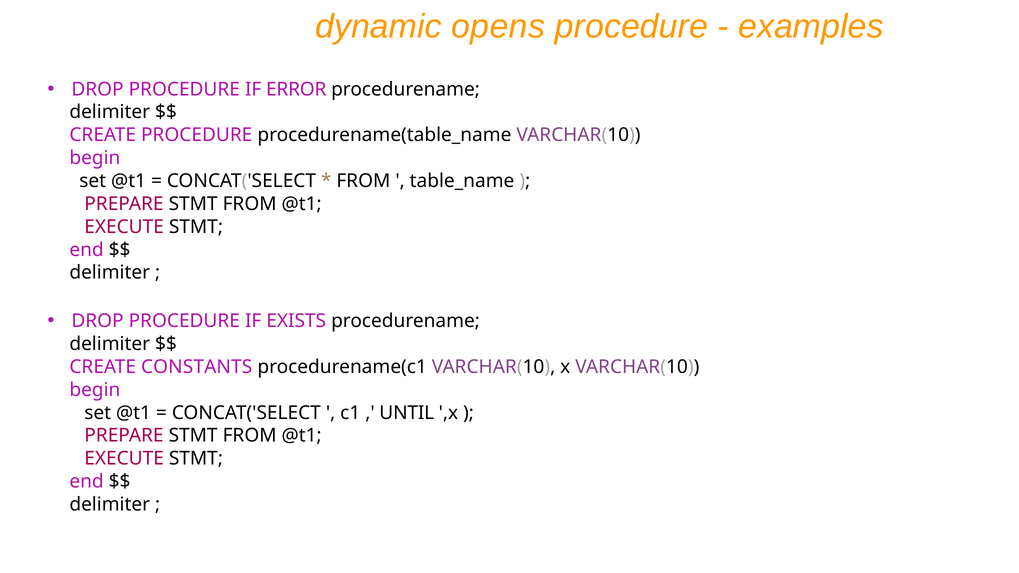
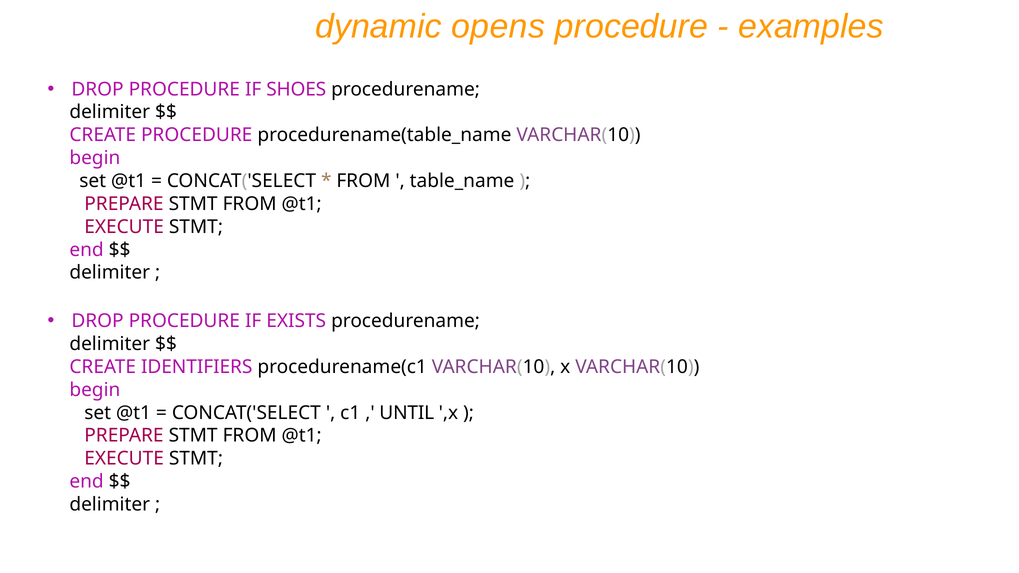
ERROR: ERROR -> SHOES
CONSTANTS: CONSTANTS -> IDENTIFIERS
